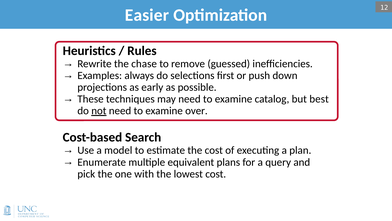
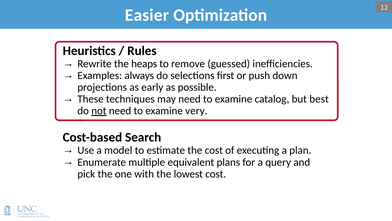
chase: chase -> heaps
over: over -> very
